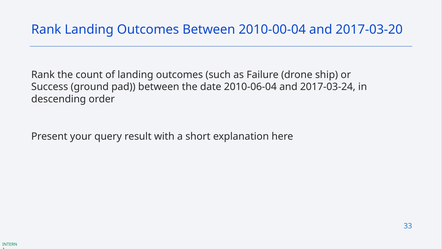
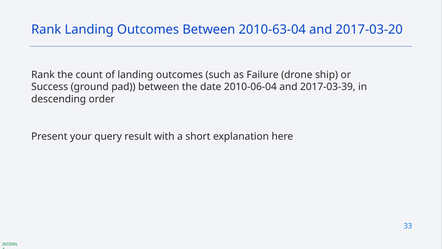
2010-00-04: 2010-00-04 -> 2010-63-04
2017-03-24: 2017-03-24 -> 2017-03-39
